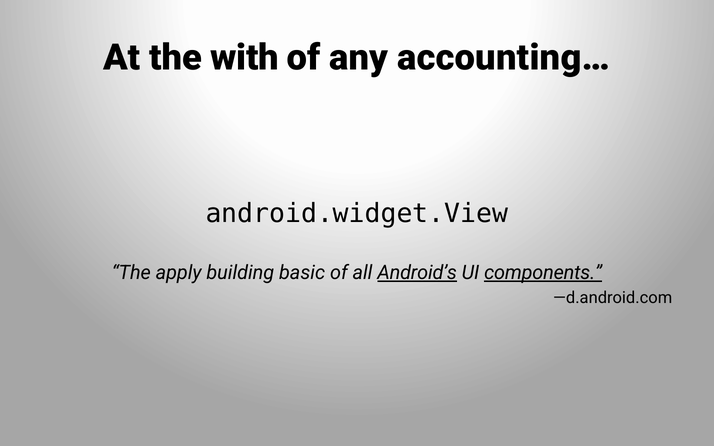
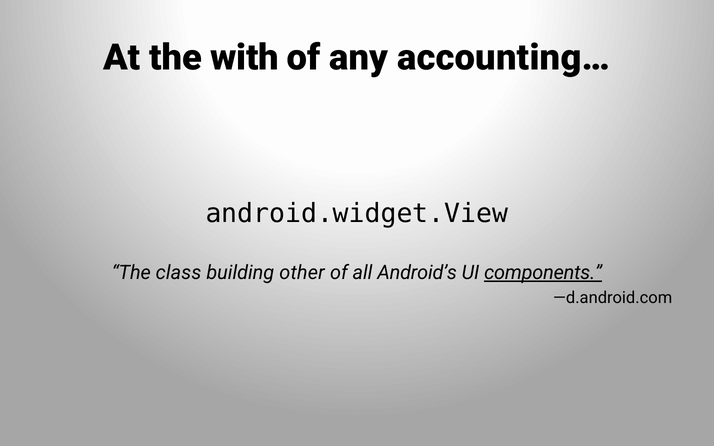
apply: apply -> class
basic: basic -> other
Android’s underline: present -> none
